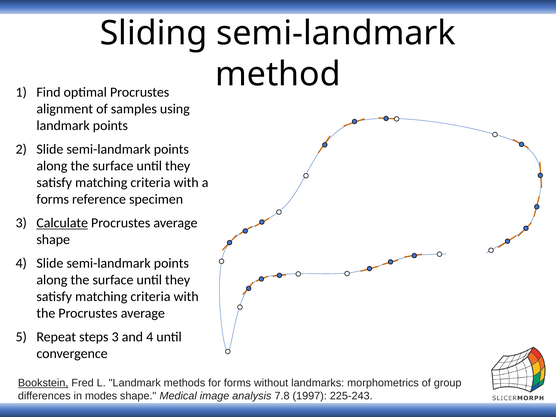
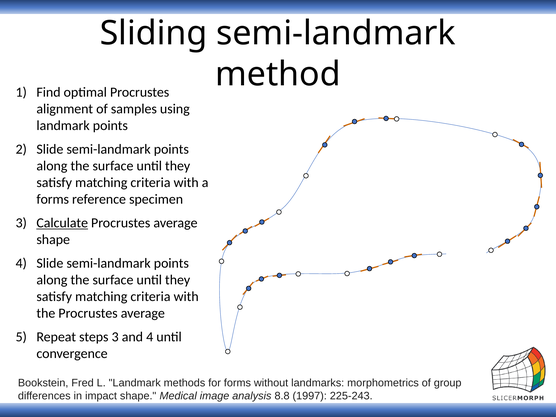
Bookstein underline: present -> none
modes: modes -> impact
7.8: 7.8 -> 8.8
